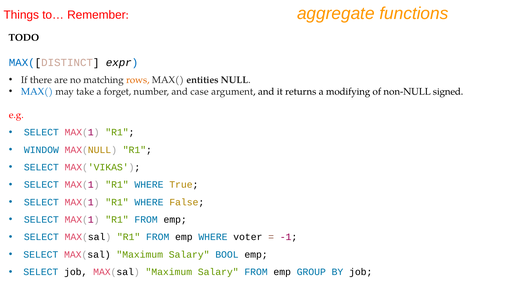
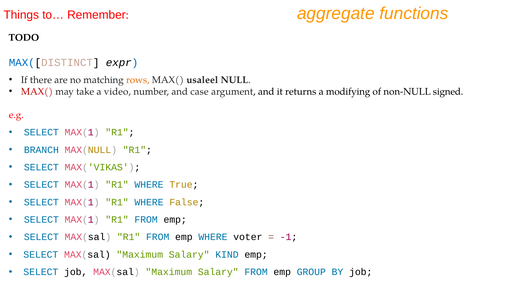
entities: entities -> usaleel
MAX( at (37, 92) colour: blue -> red
forget: forget -> video
WINDOW: WINDOW -> BRANCH
BOOL: BOOL -> KIND
